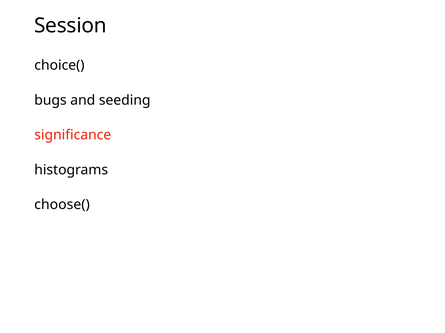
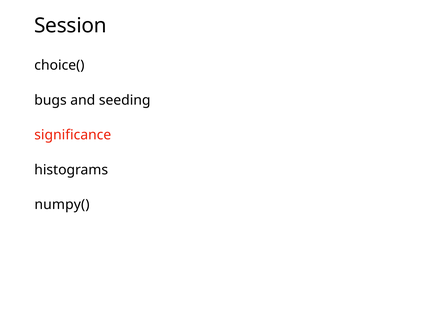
choose(: choose( -> numpy(
